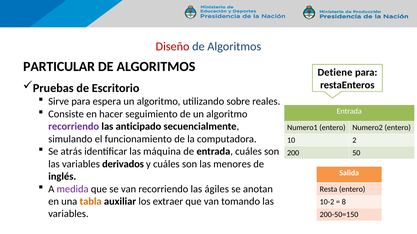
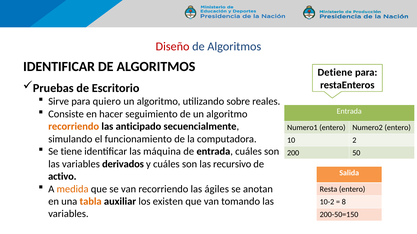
PARTICULAR at (59, 67): PARTICULAR -> IDENTIFICAR
espera: espera -> quiero
recorriendo at (74, 127) colour: purple -> orange
atrás: atrás -> tiene
menores: menores -> recursivo
inglés: inglés -> activo
medida colour: purple -> orange
extraer: extraer -> existen
